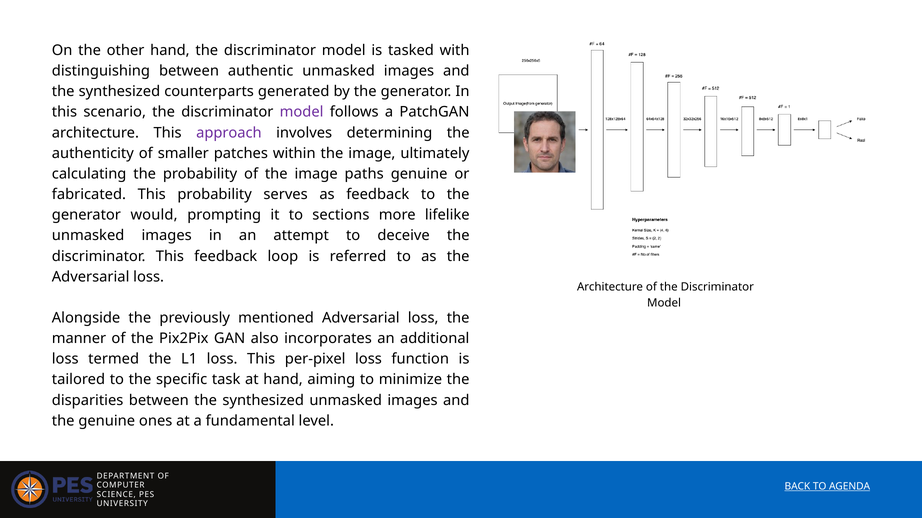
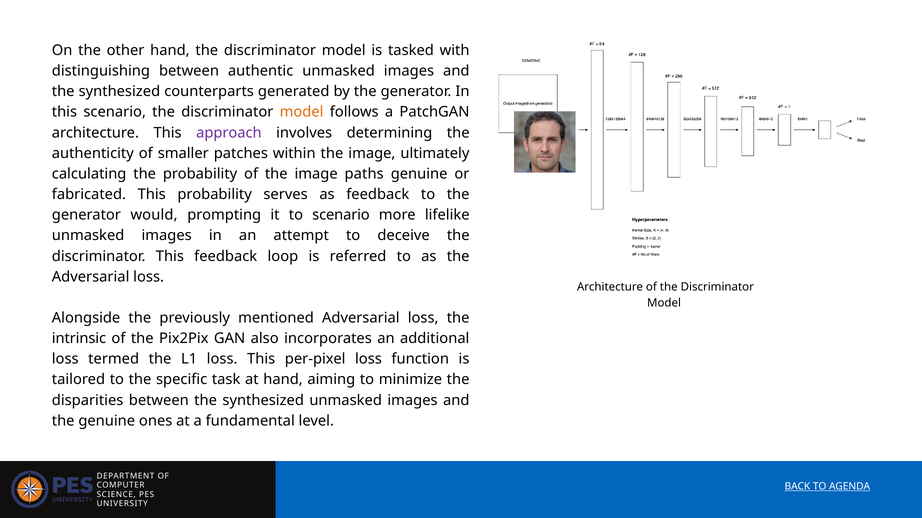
model at (302, 112) colour: purple -> orange
to sections: sections -> scenario
manner: manner -> intrinsic
